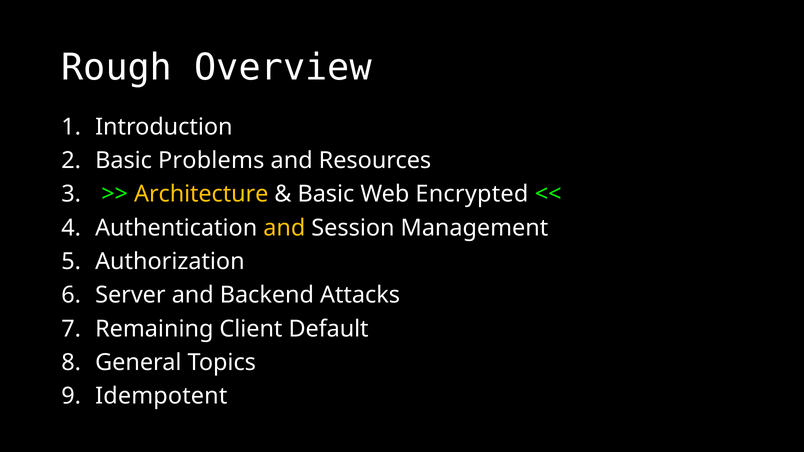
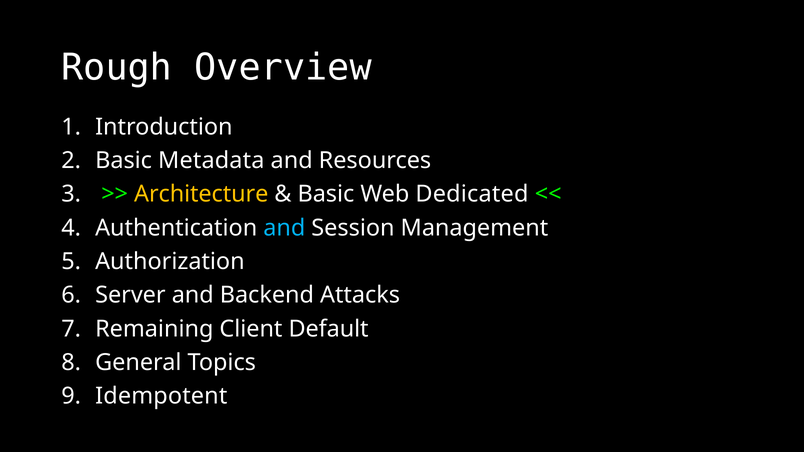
Problems: Problems -> Metadata
Encrypted: Encrypted -> Dedicated
and at (284, 228) colour: yellow -> light blue
